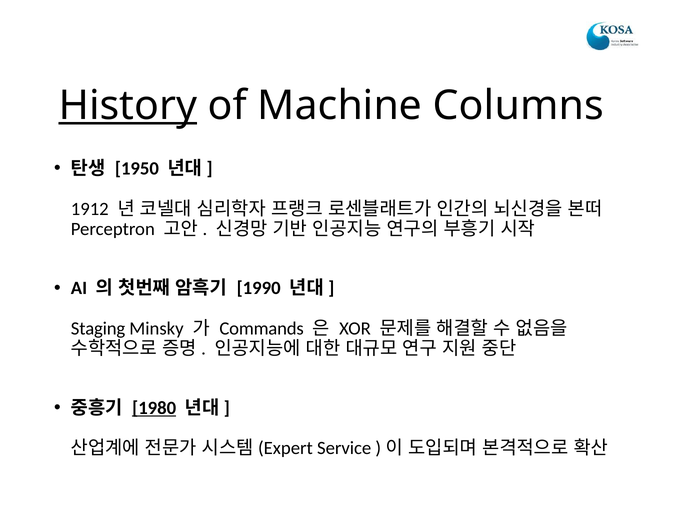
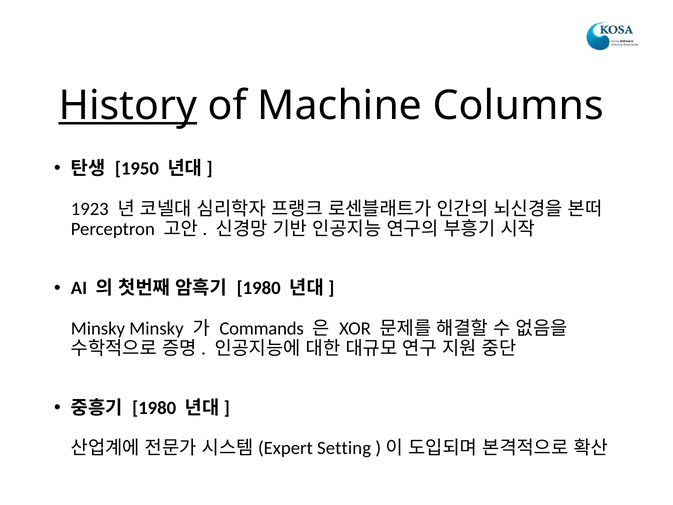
1912: 1912 -> 1923
1990 at (259, 288): 1990 -> 1980
Staging at (98, 328): Staging -> Minsky
1980 at (154, 408) underline: present -> none
Service: Service -> Setting
